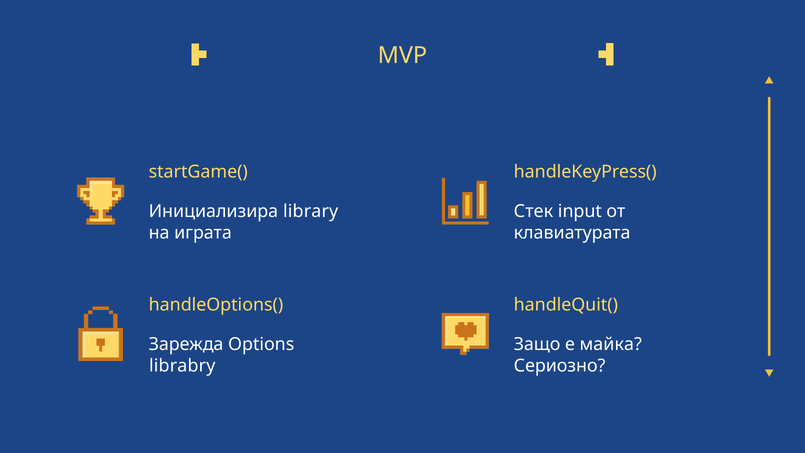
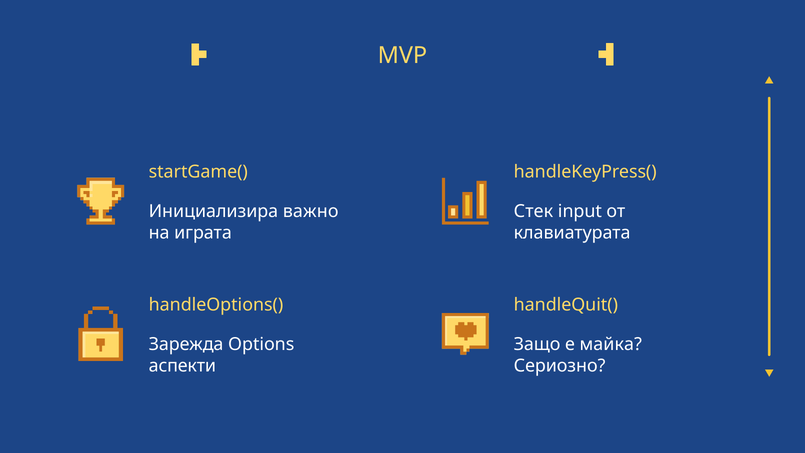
library: library -> важно
librabry: librabry -> аспекти
